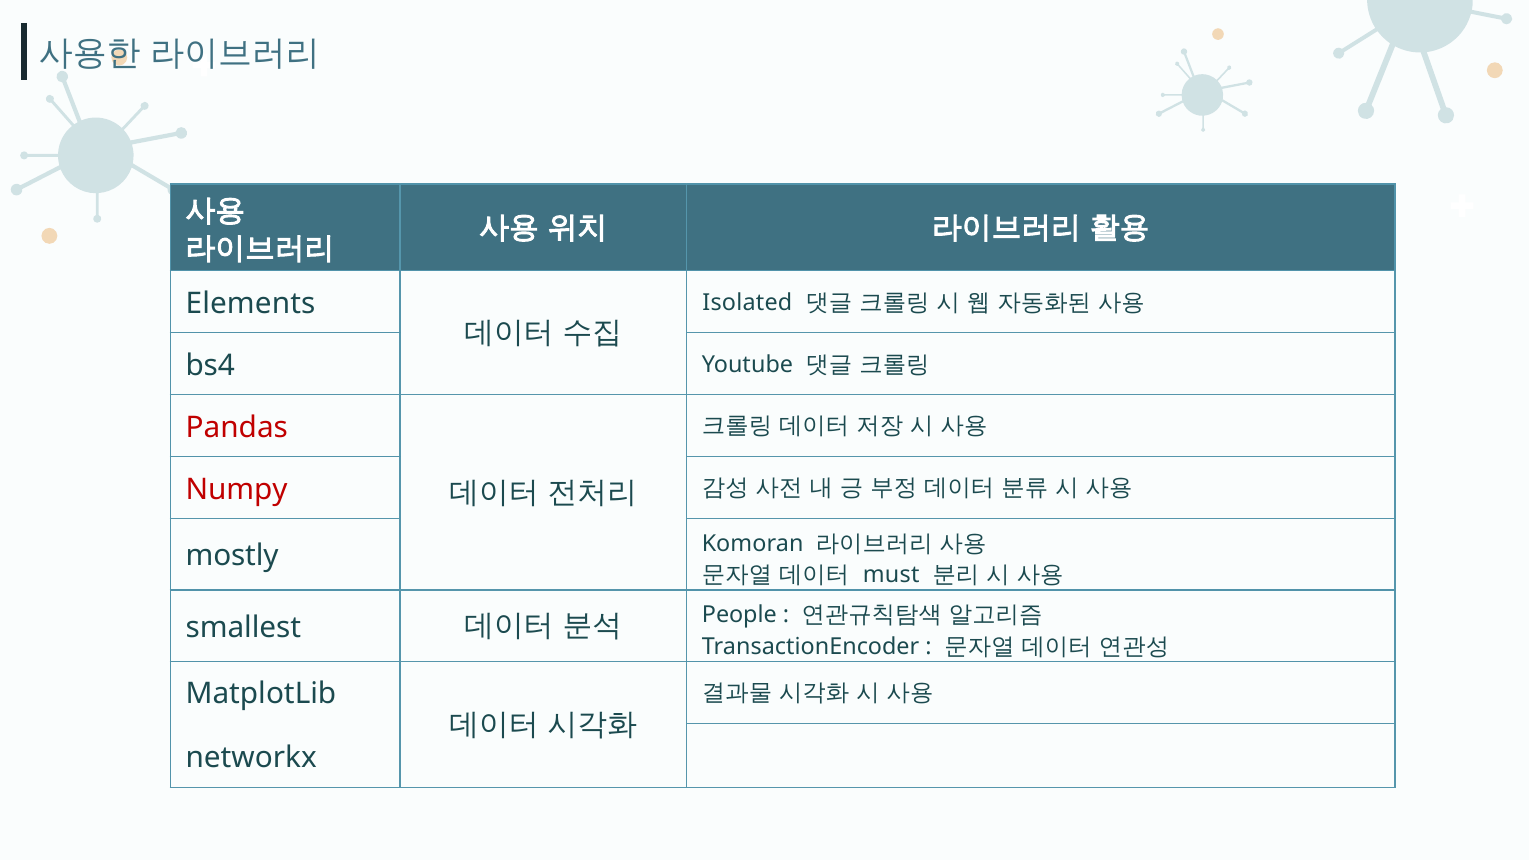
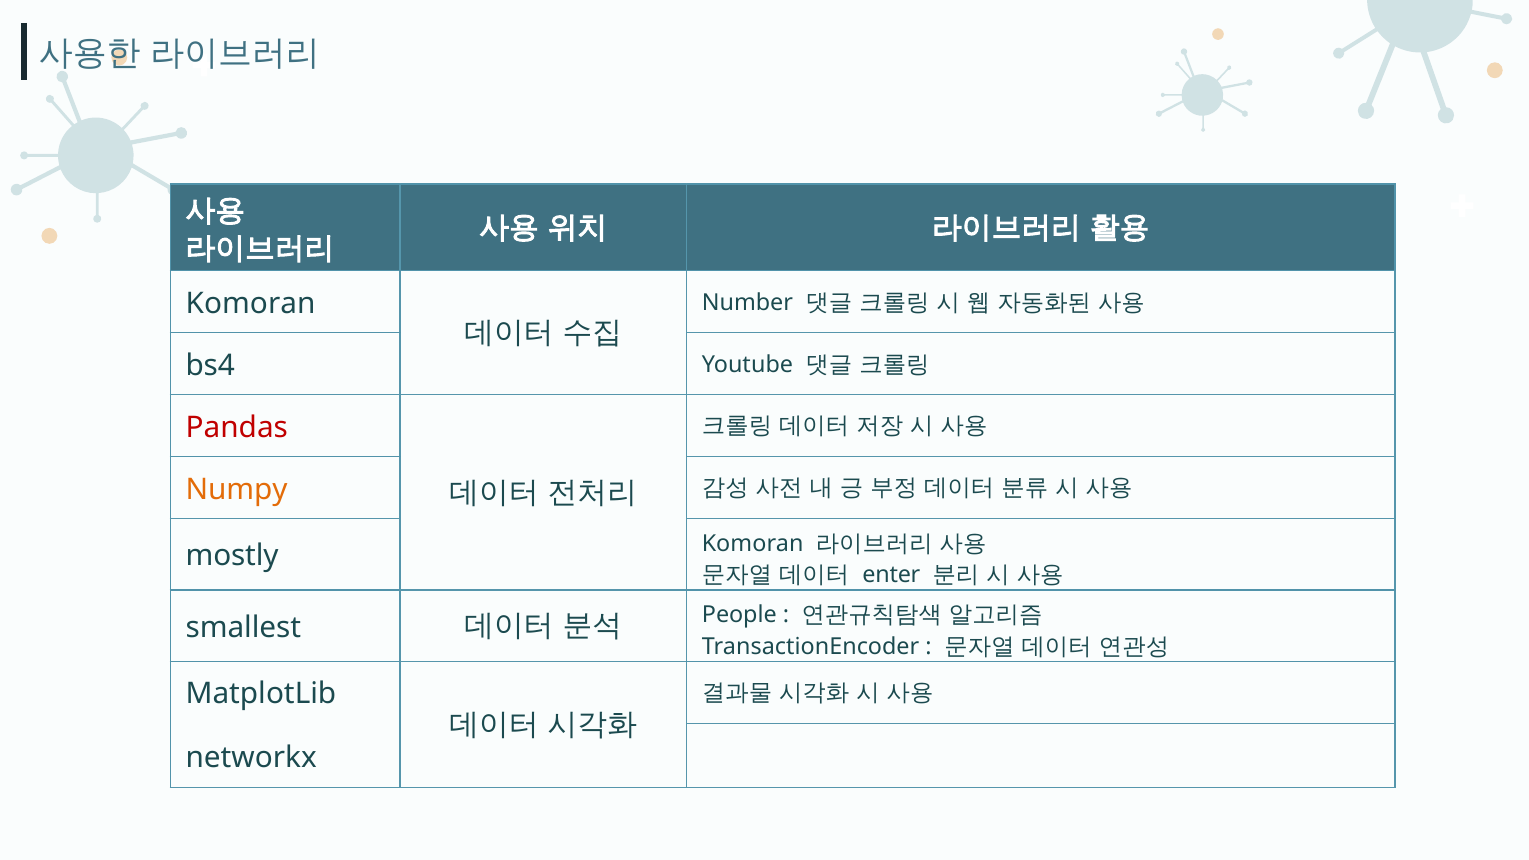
Elements at (251, 303): Elements -> Komoran
Isolated: Isolated -> Number
Numpy colour: red -> orange
must: must -> enter
